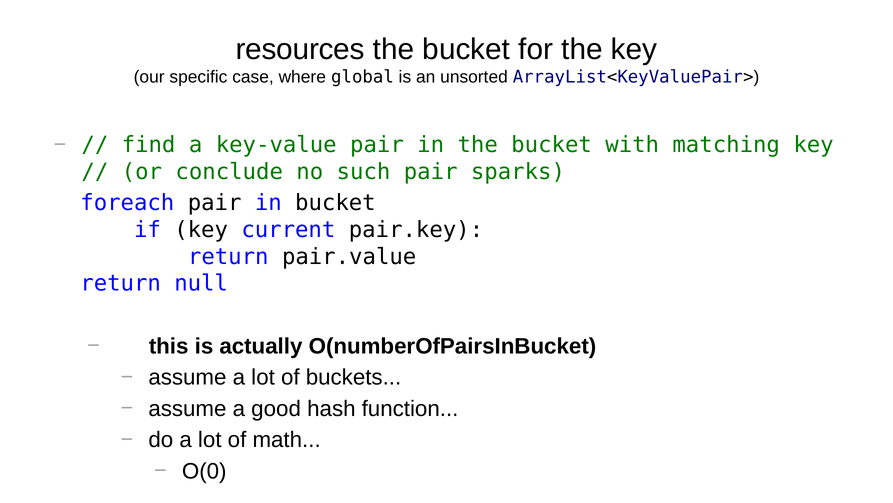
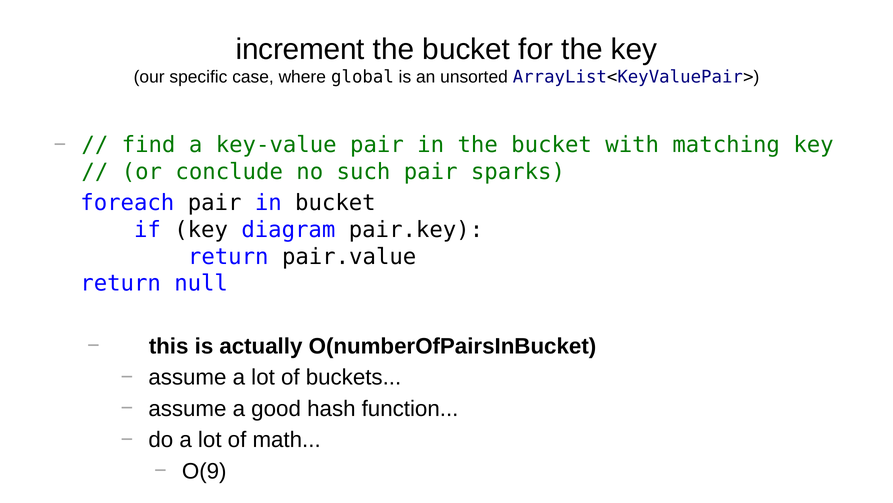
resources: resources -> increment
current: current -> diagram
O(0: O(0 -> O(9
